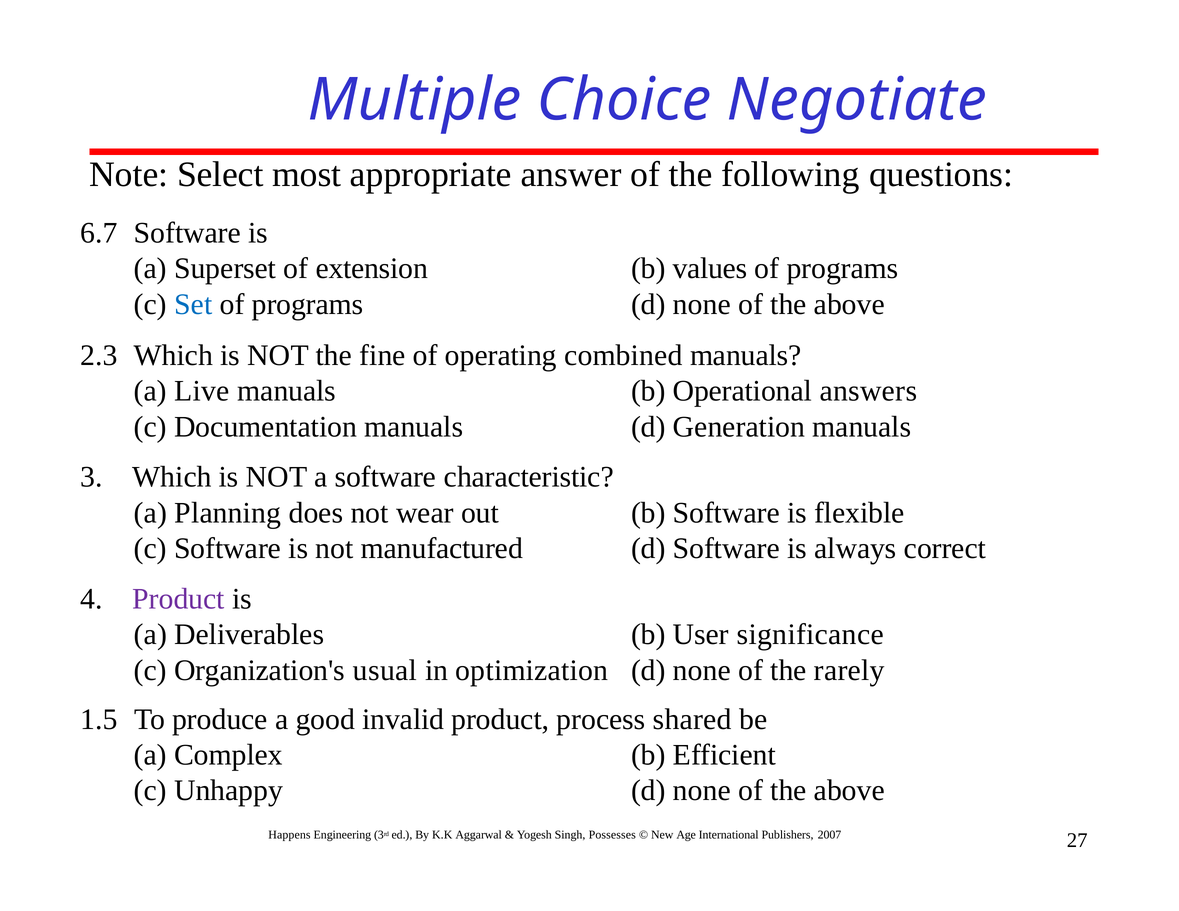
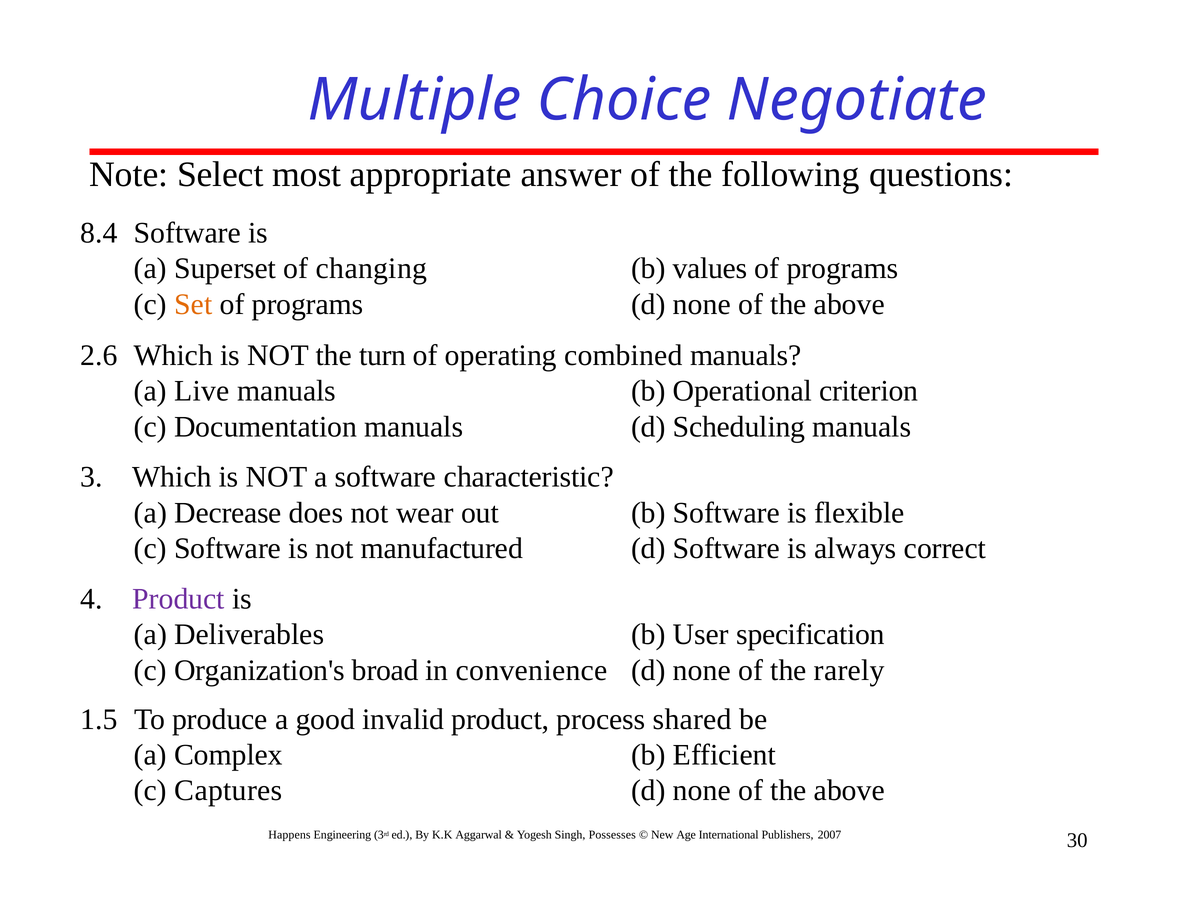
6.7: 6.7 -> 8.4
extension: extension -> changing
Set colour: blue -> orange
2.3: 2.3 -> 2.6
fine: fine -> turn
answers: answers -> criterion
Generation: Generation -> Scheduling
Planning: Planning -> Decrease
significance: significance -> specification
usual: usual -> broad
optimization: optimization -> convenience
Unhappy: Unhappy -> Captures
27: 27 -> 30
